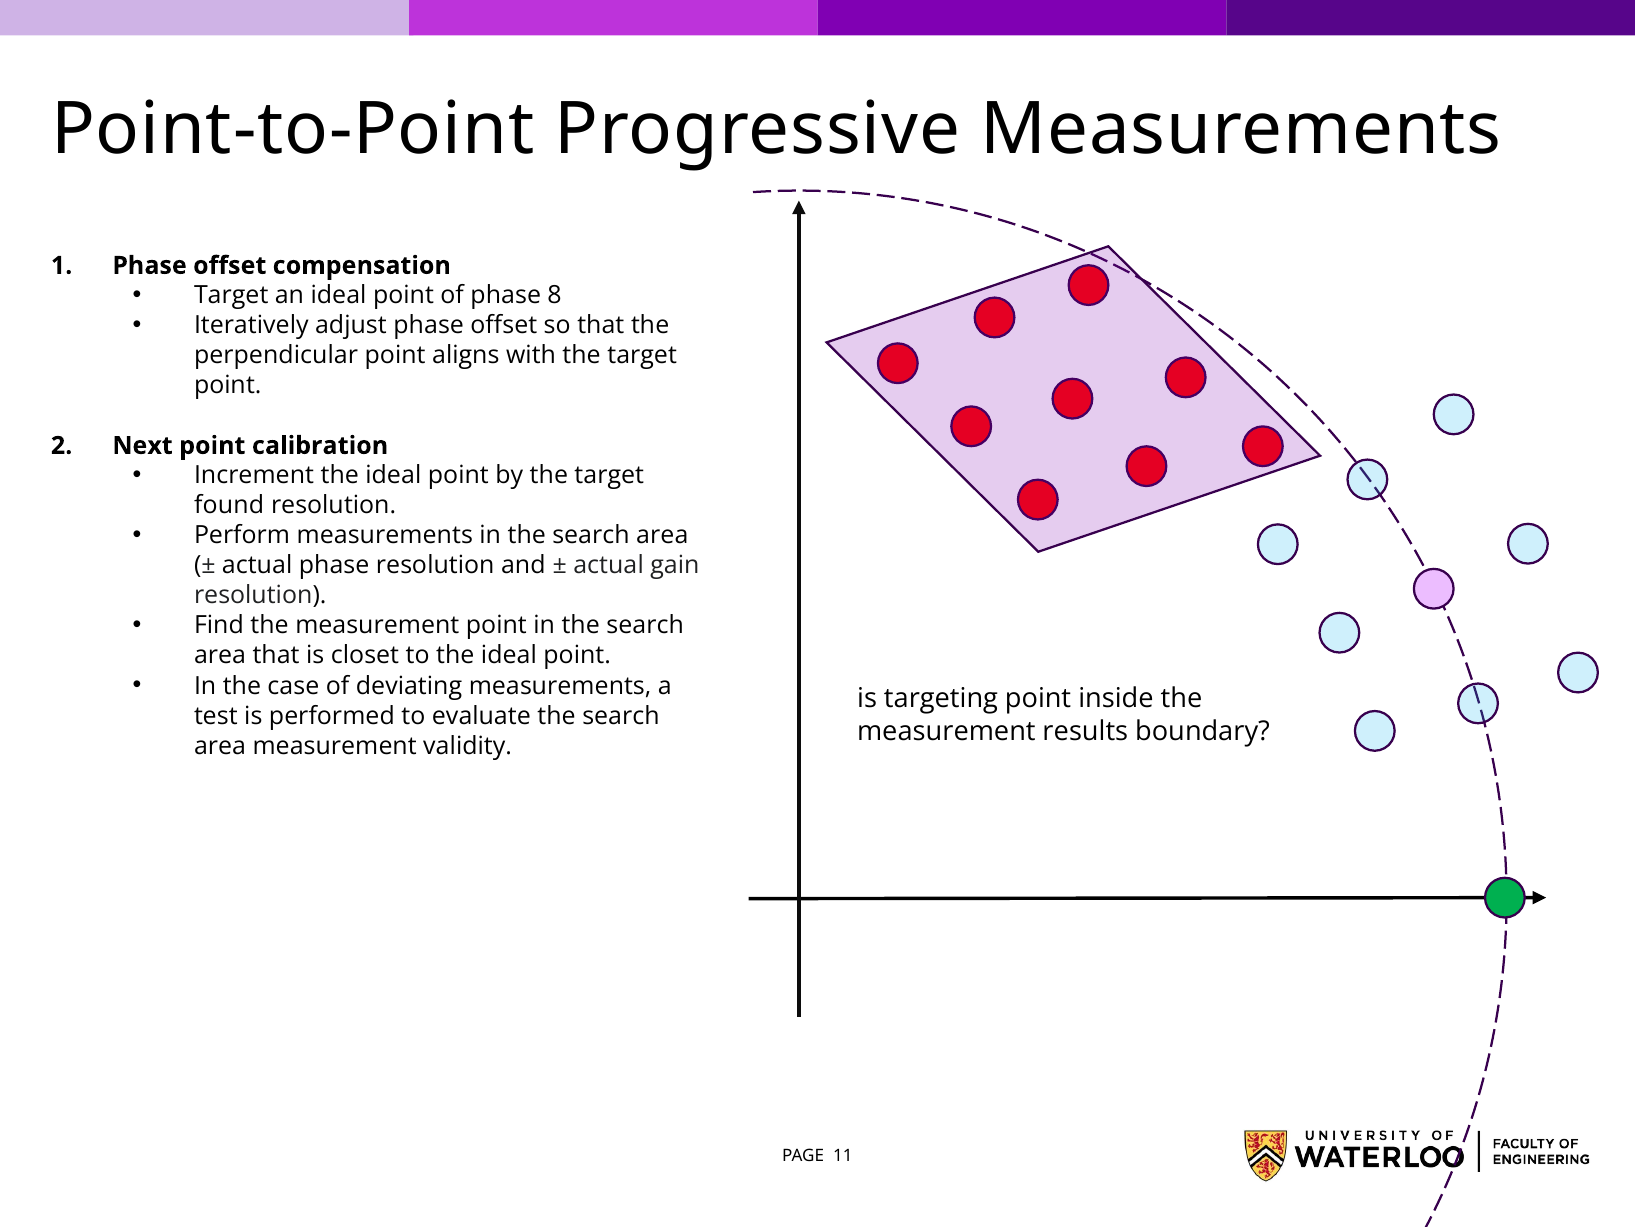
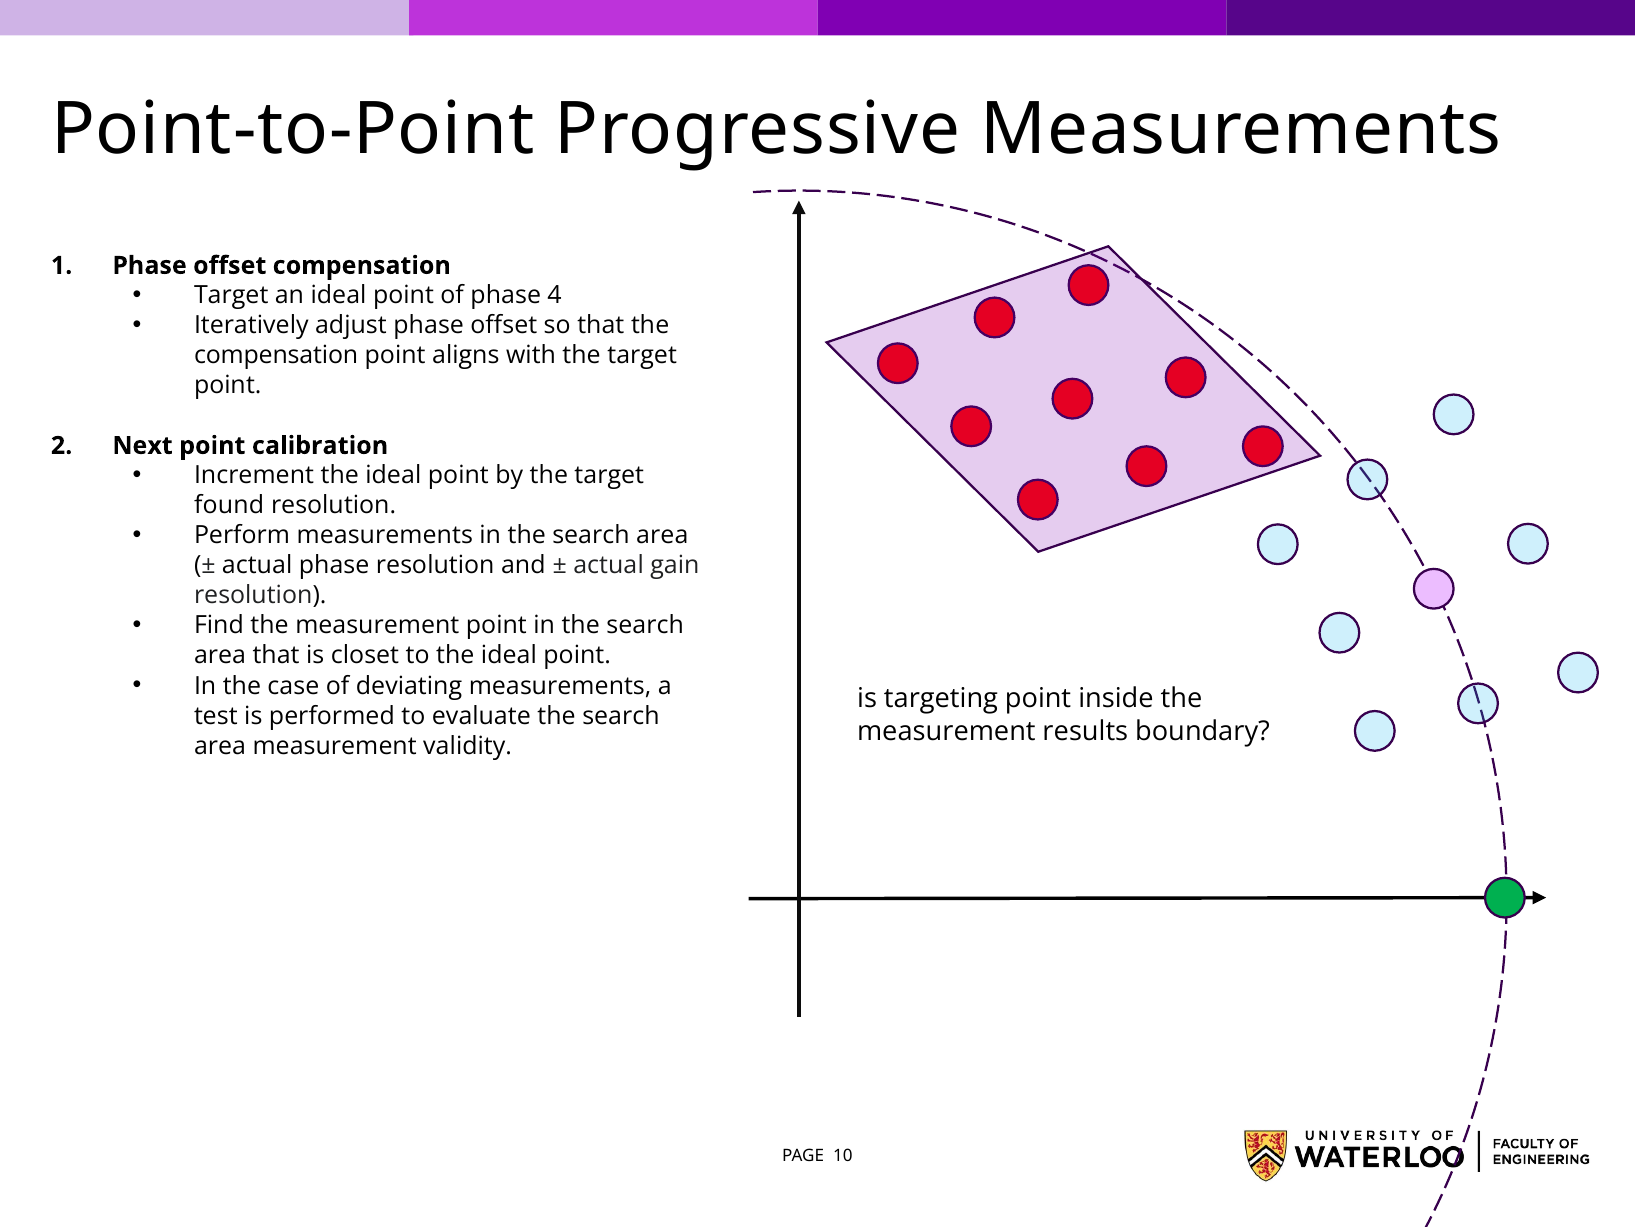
8: 8 -> 4
perpendicular at (276, 355): perpendicular -> compensation
11: 11 -> 10
